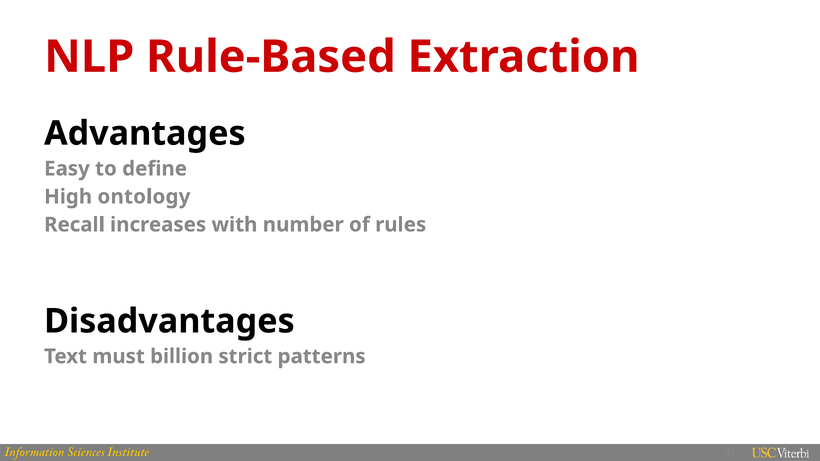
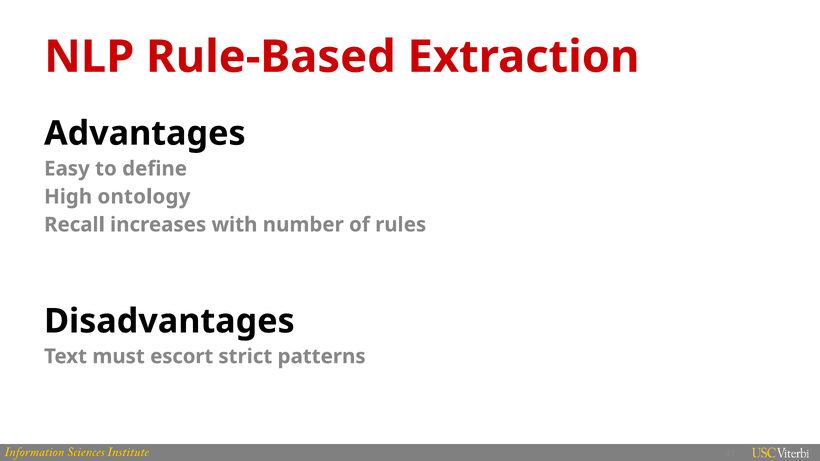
billion: billion -> escort
